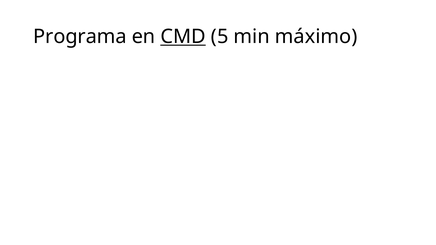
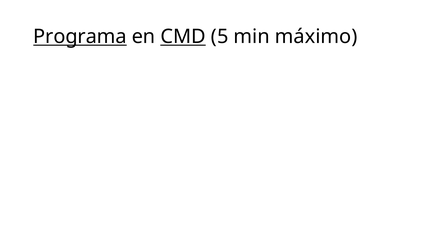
Programa underline: none -> present
